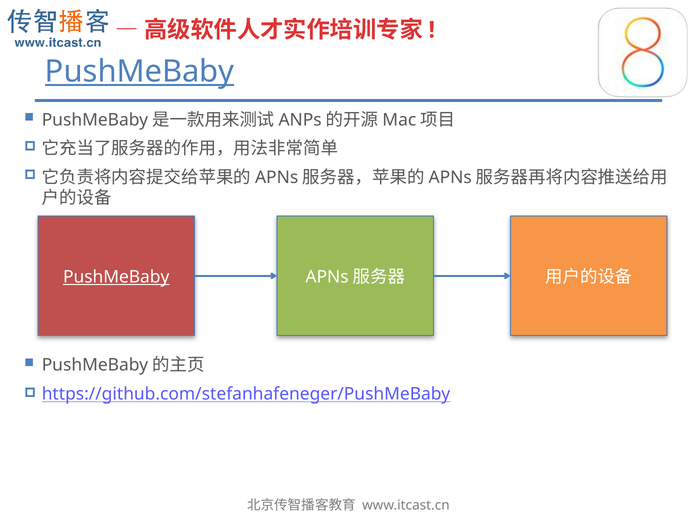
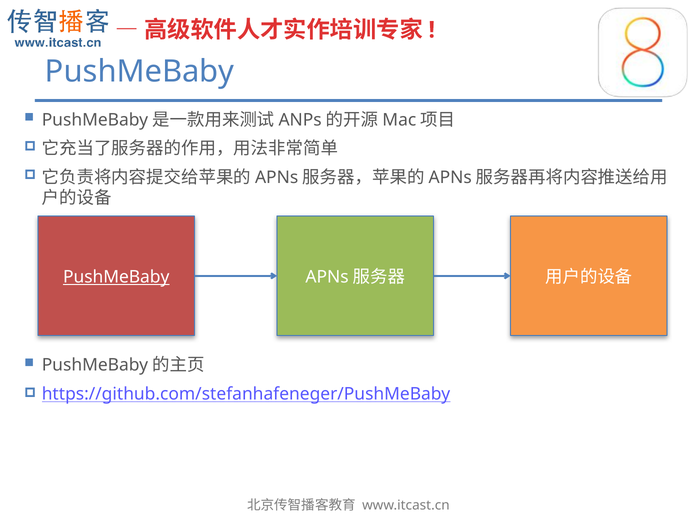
PushMeBaby at (140, 72) underline: present -> none
